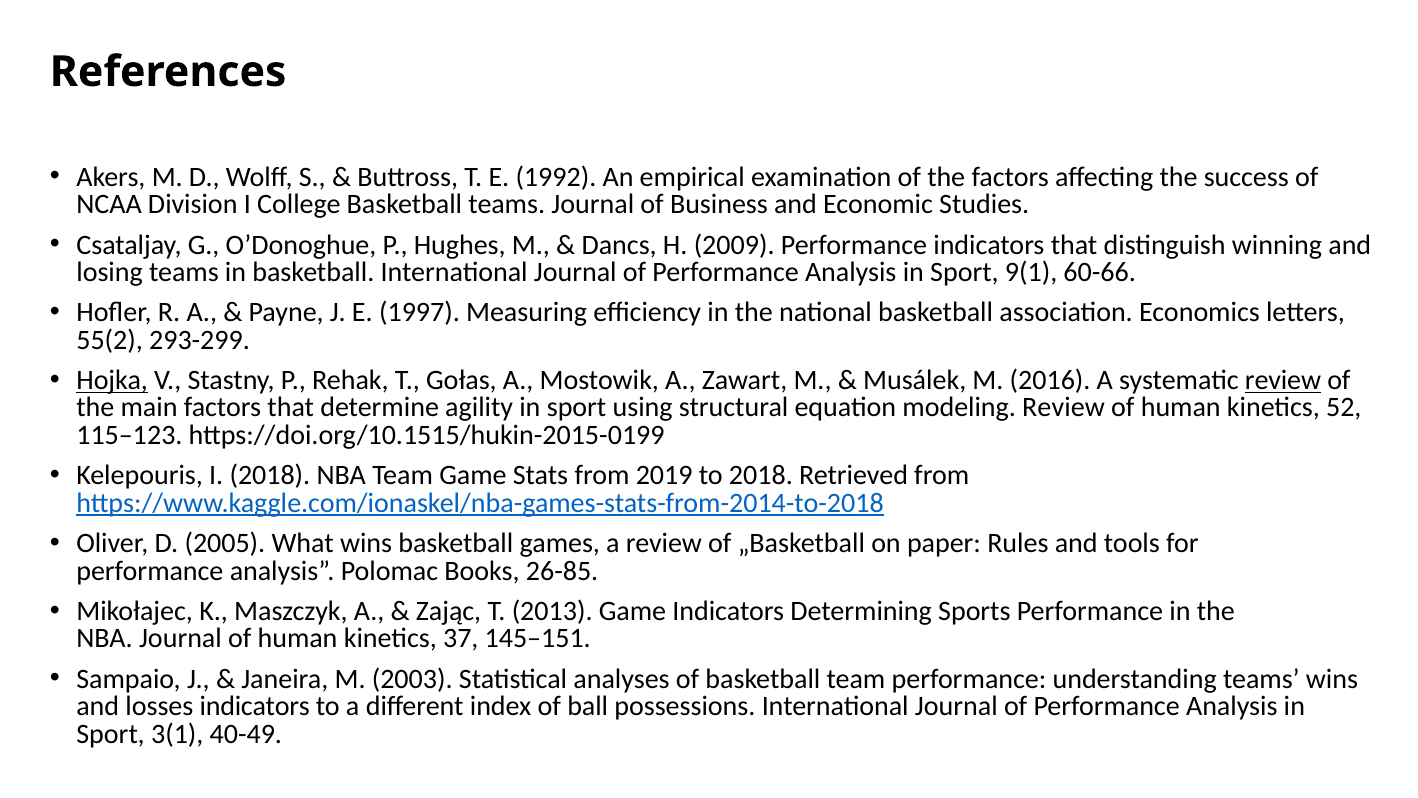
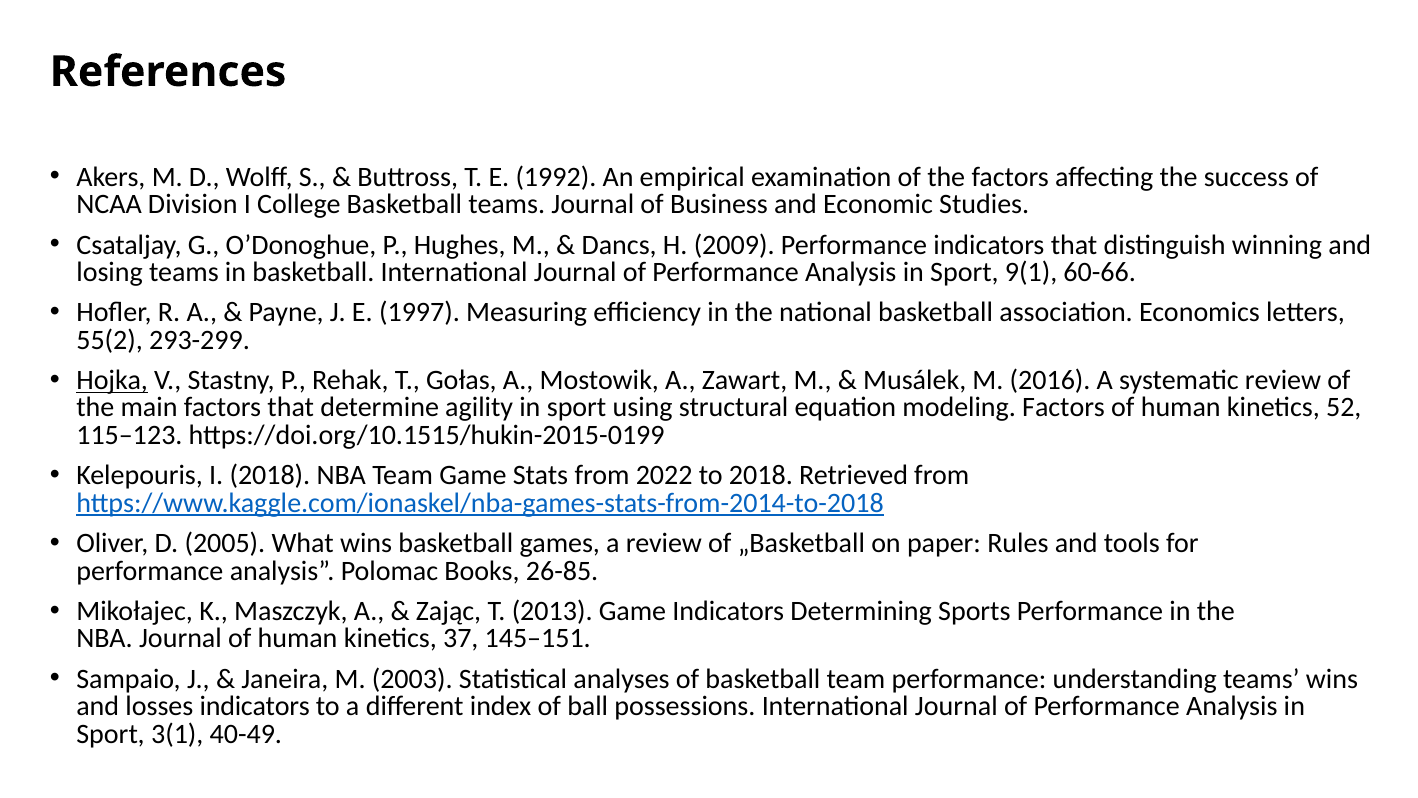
review at (1283, 380) underline: present -> none
modeling Review: Review -> Factors
2019: 2019 -> 2022
